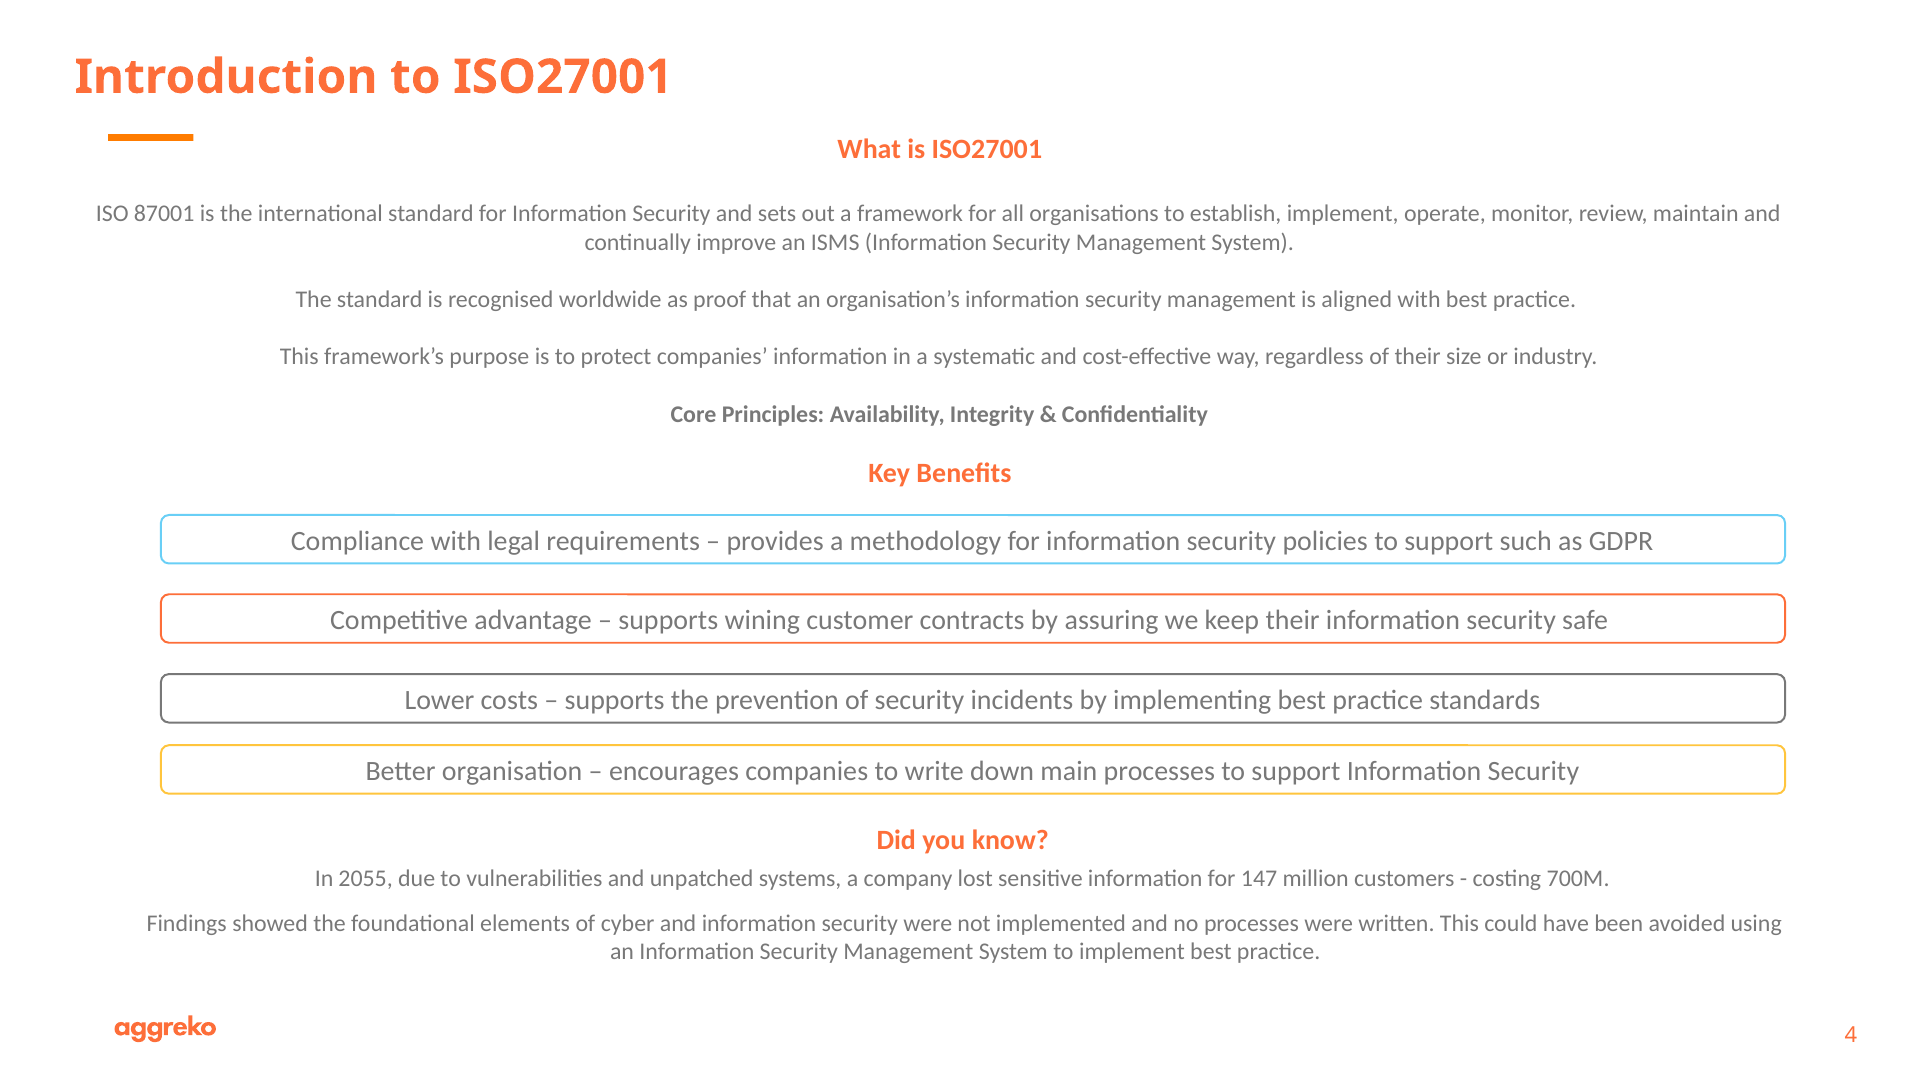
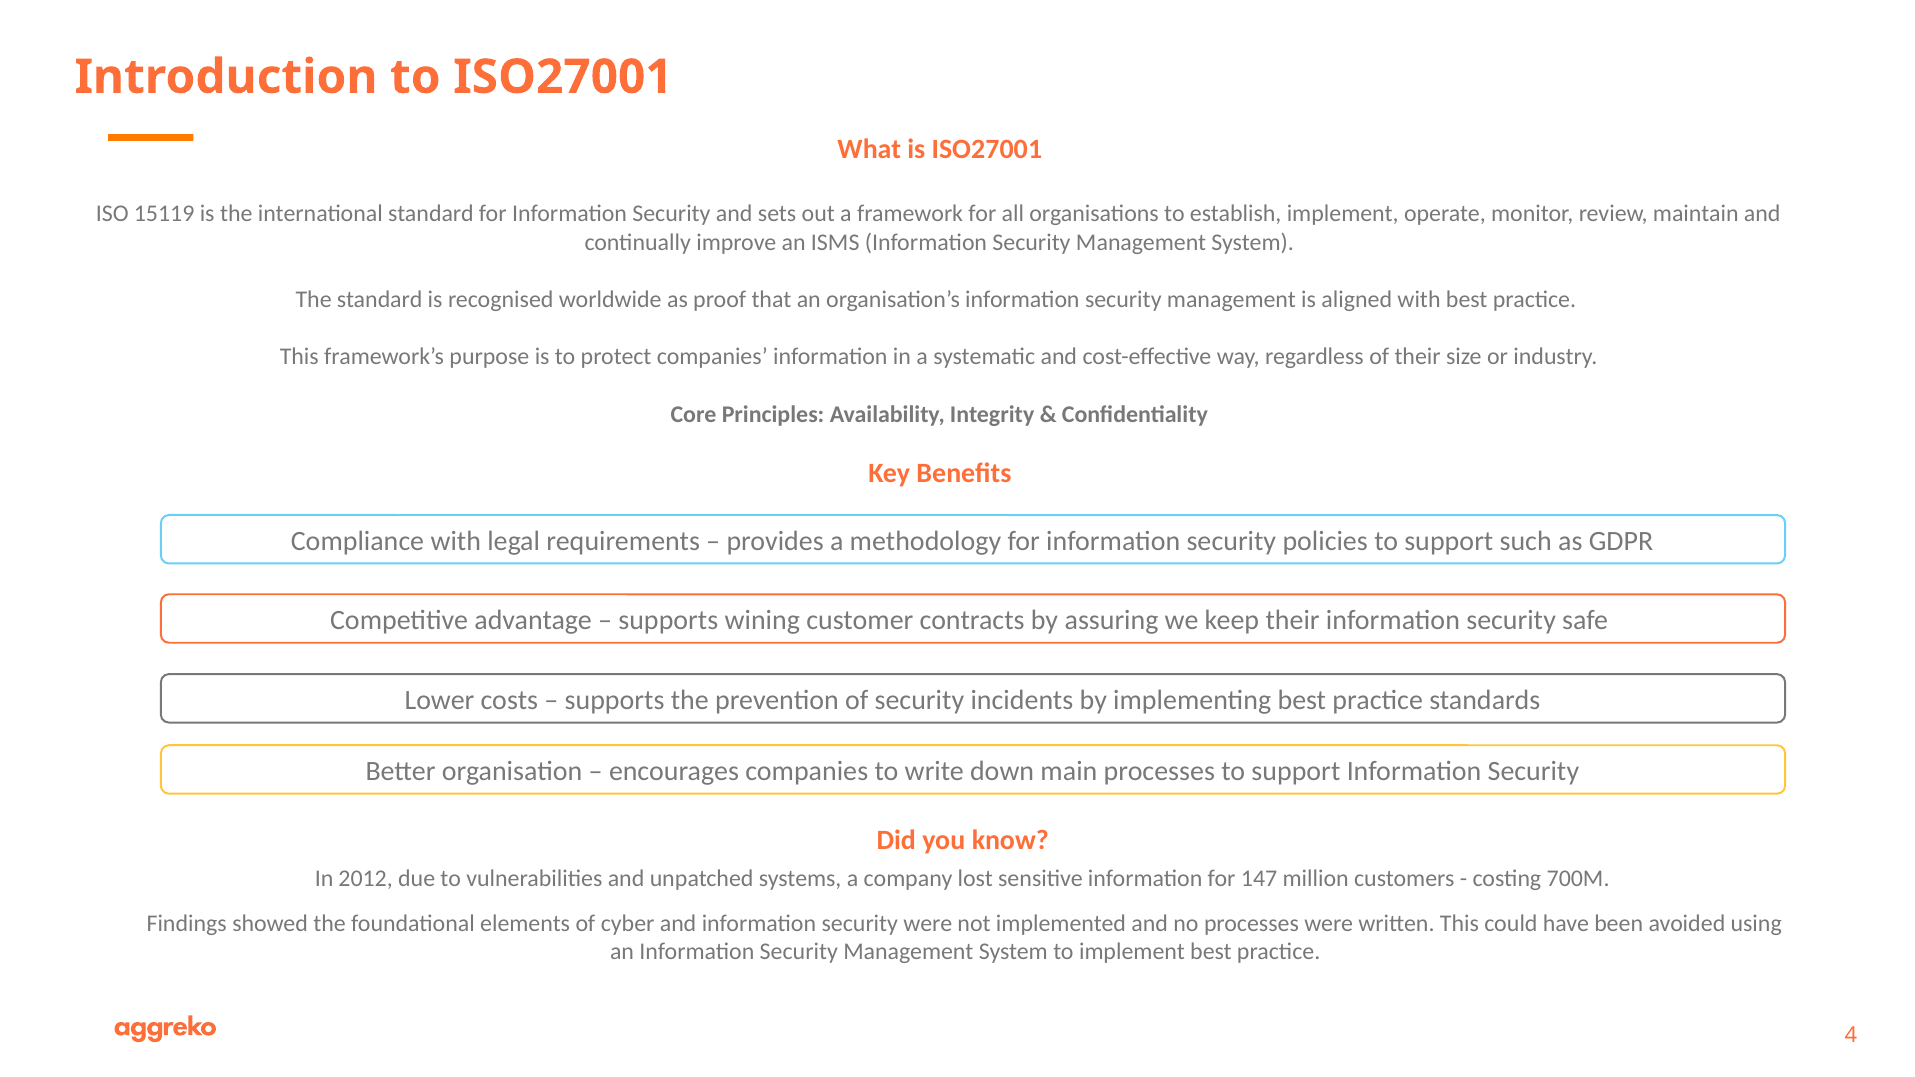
87001: 87001 -> 15119
2055: 2055 -> 2012
